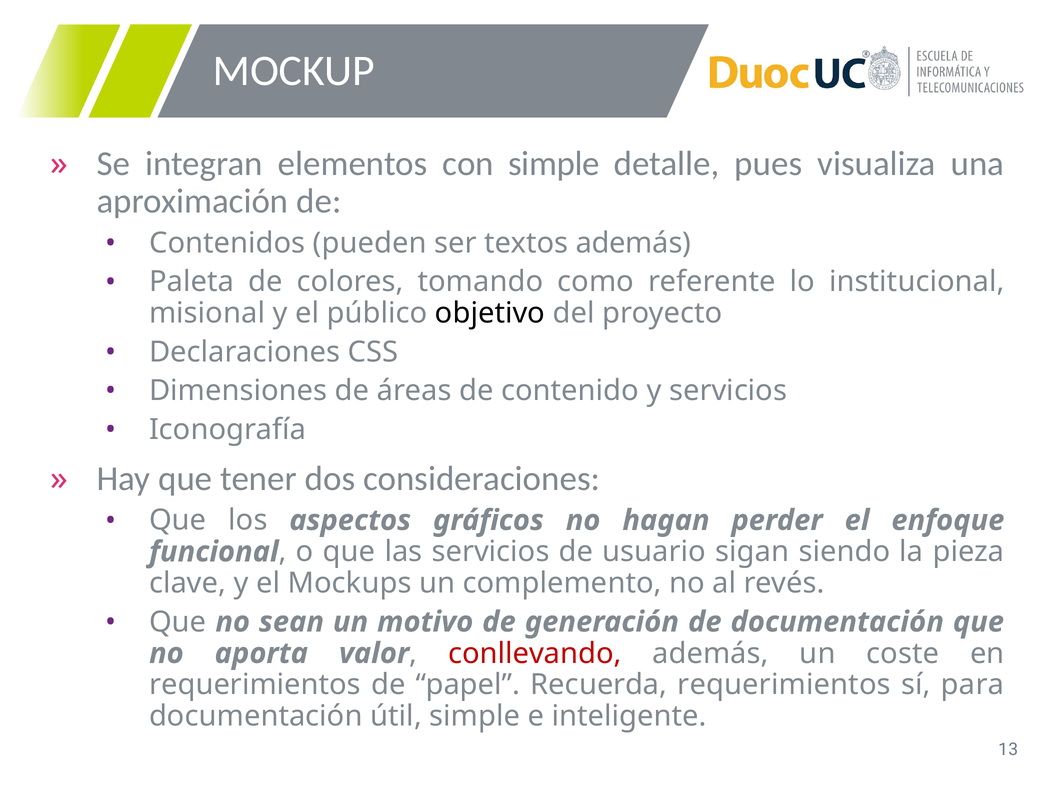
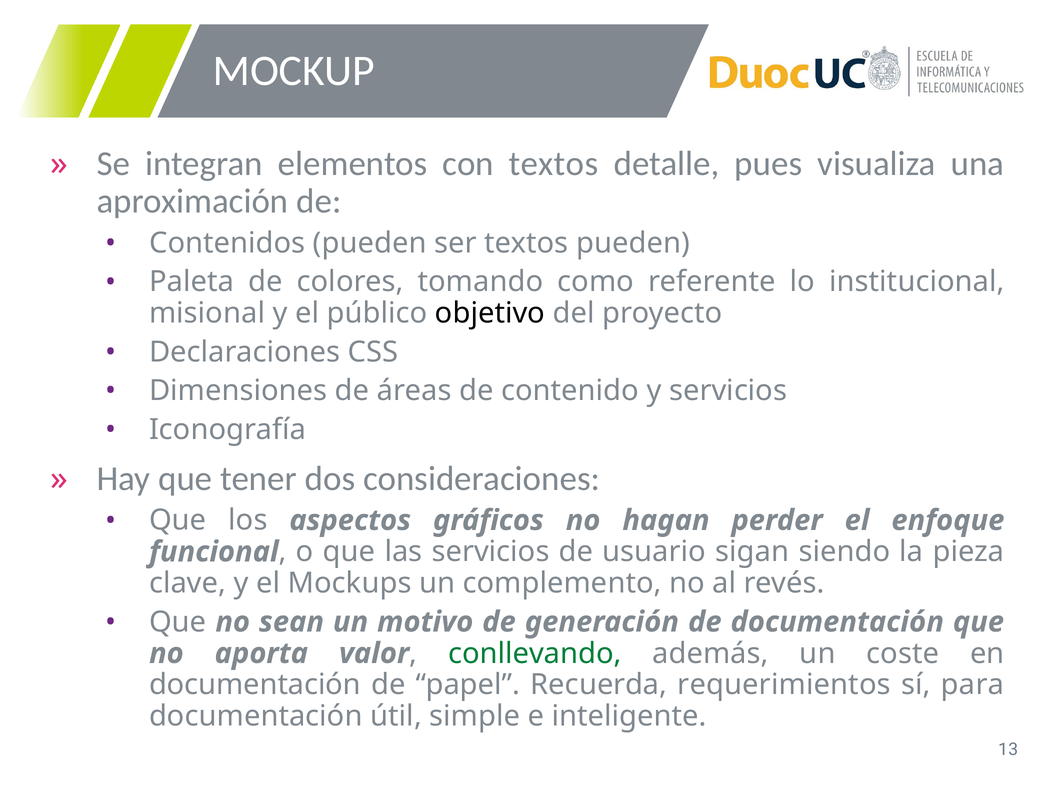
con simple: simple -> textos
textos además: además -> pueden
conllevando colour: red -> green
requerimientos at (255, 685): requerimientos -> documentación
